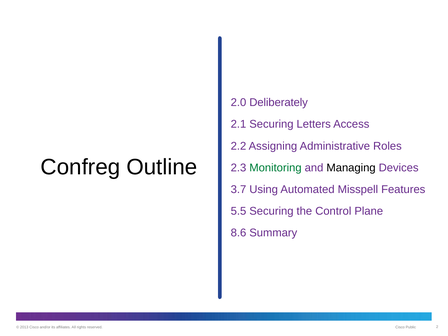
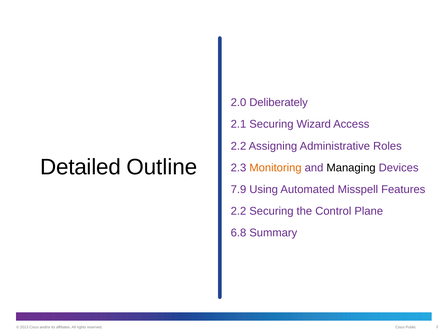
Letters: Letters -> Wizard
Confreg: Confreg -> Detailed
Monitoring colour: green -> orange
3.7: 3.7 -> 7.9
5.5 at (238, 211): 5.5 -> 2.2
8.6: 8.6 -> 6.8
